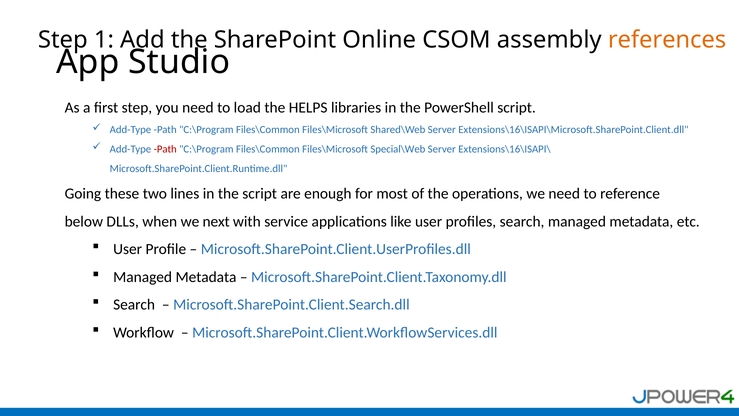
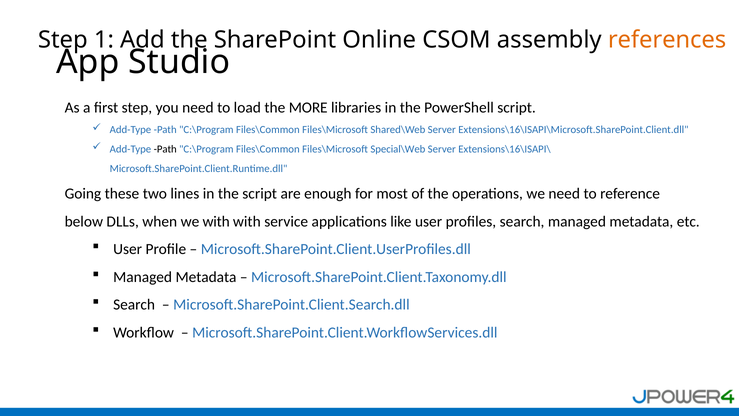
HELPS: HELPS -> MORE
Path at (165, 149) colour: red -> black
we next: next -> with
